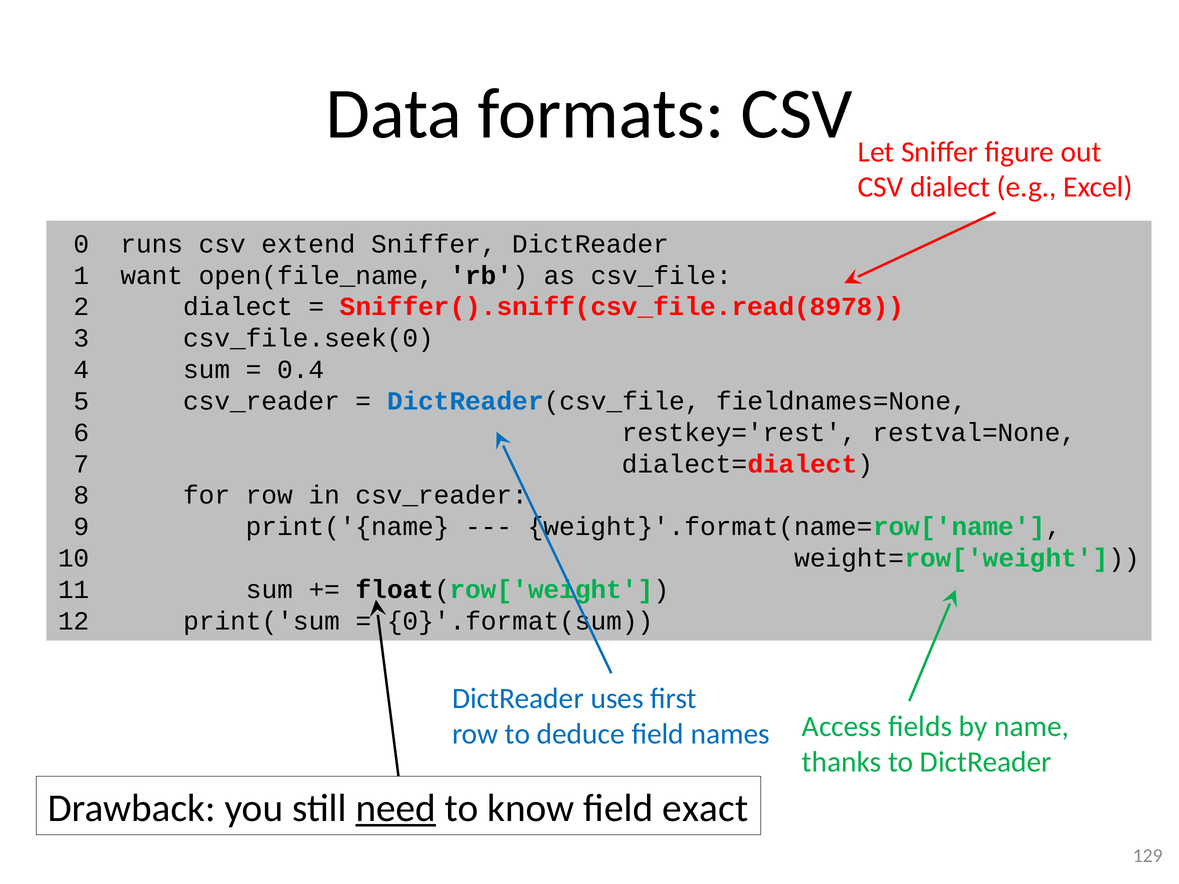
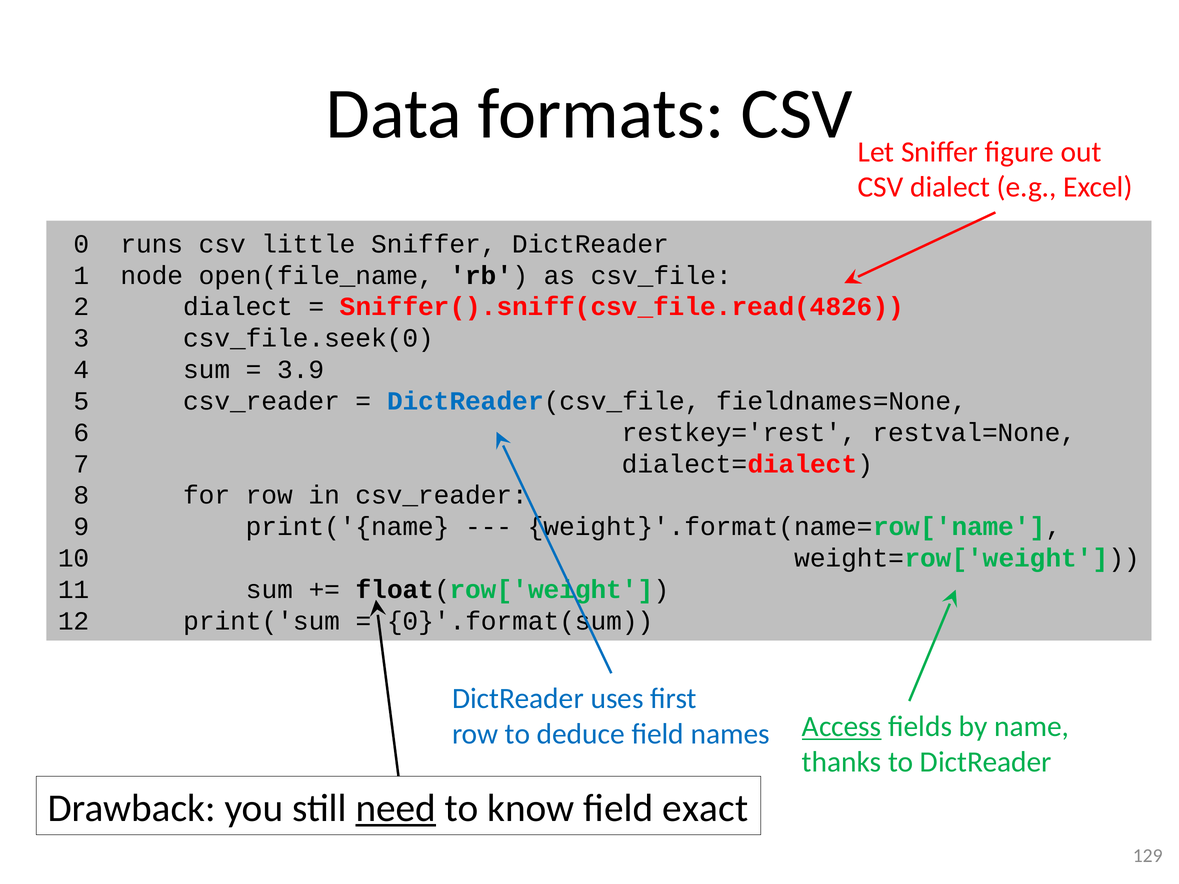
extend: extend -> little
want: want -> node
Sniffer().sniff(csv_file.read(8978: Sniffer().sniff(csv_file.read(8978 -> Sniffer().sniff(csv_file.read(4826
0.4: 0.4 -> 3.9
Access underline: none -> present
